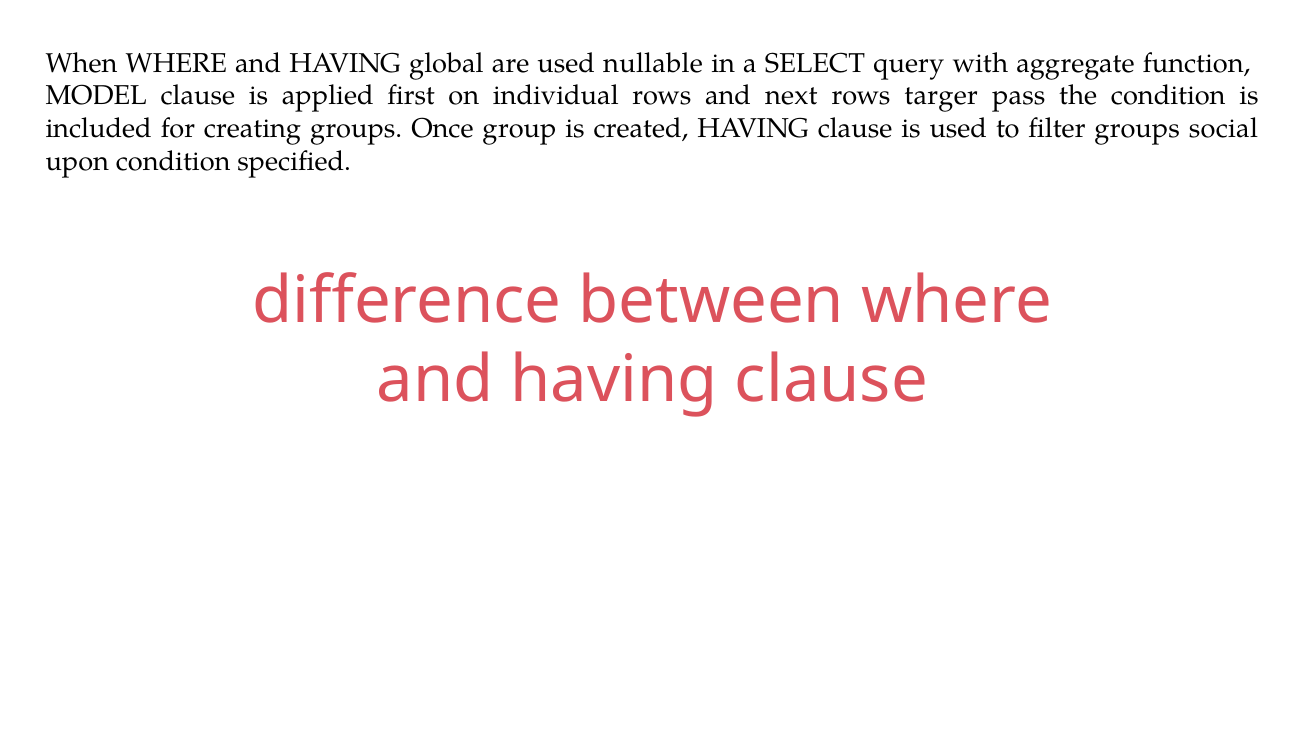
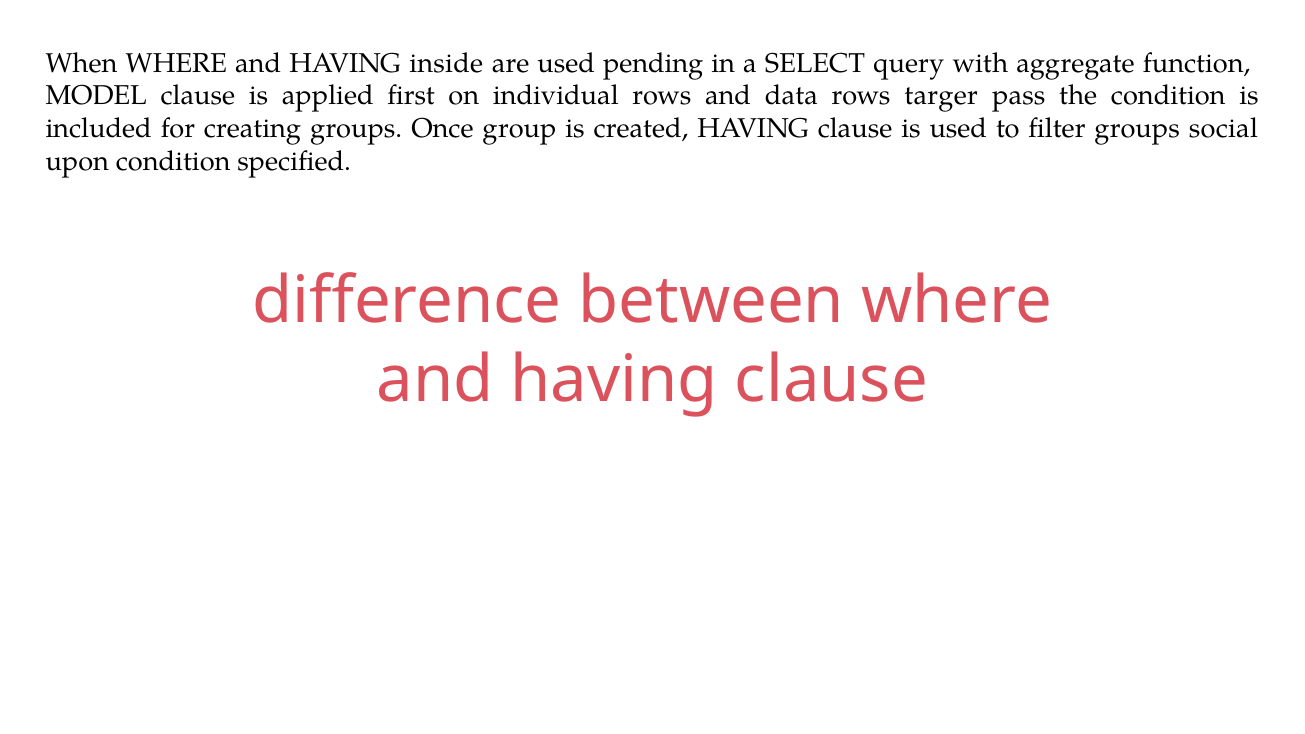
global: global -> inside
nullable: nullable -> pending
next: next -> data
